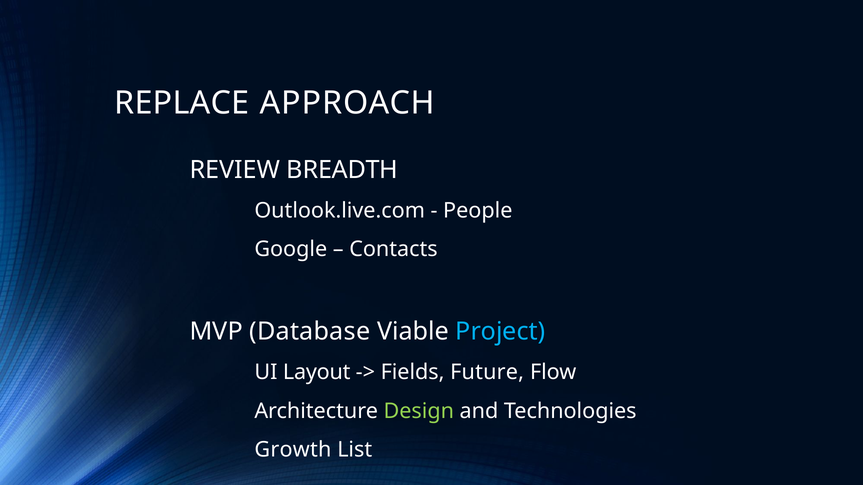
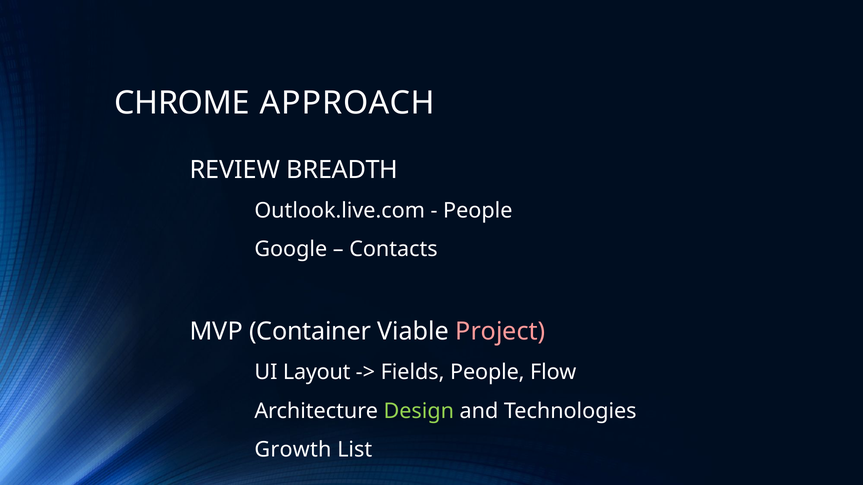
REPLACE: REPLACE -> CHROME
Database: Database -> Container
Project colour: light blue -> pink
Fields Future: Future -> People
